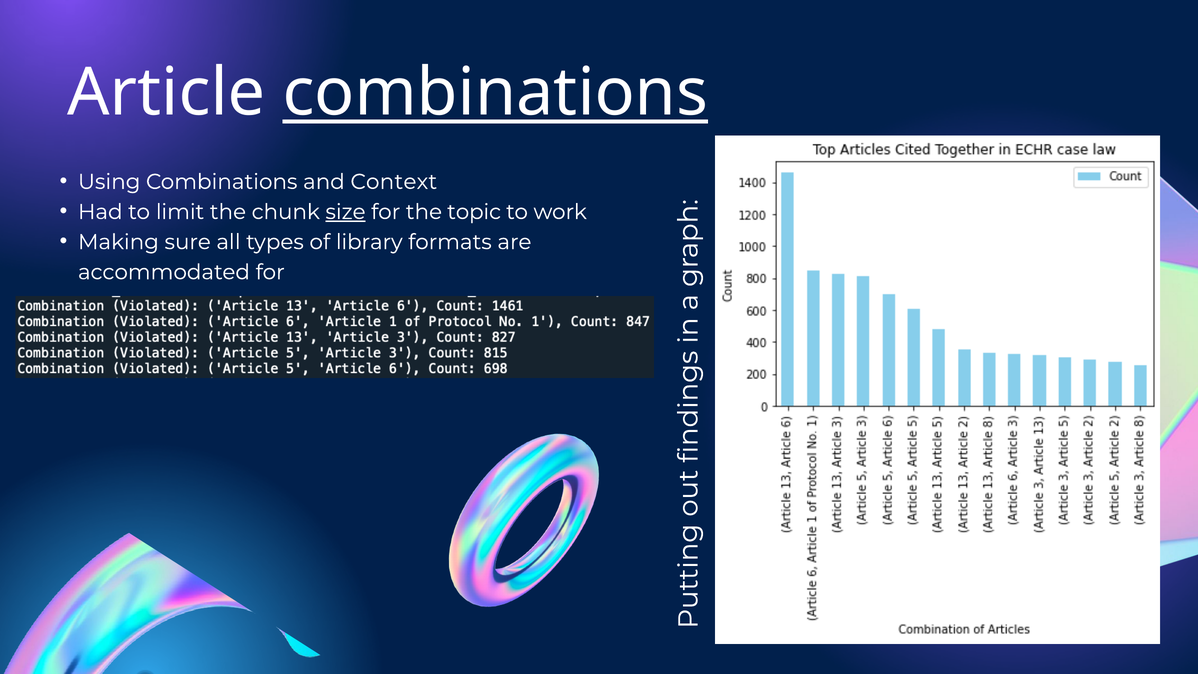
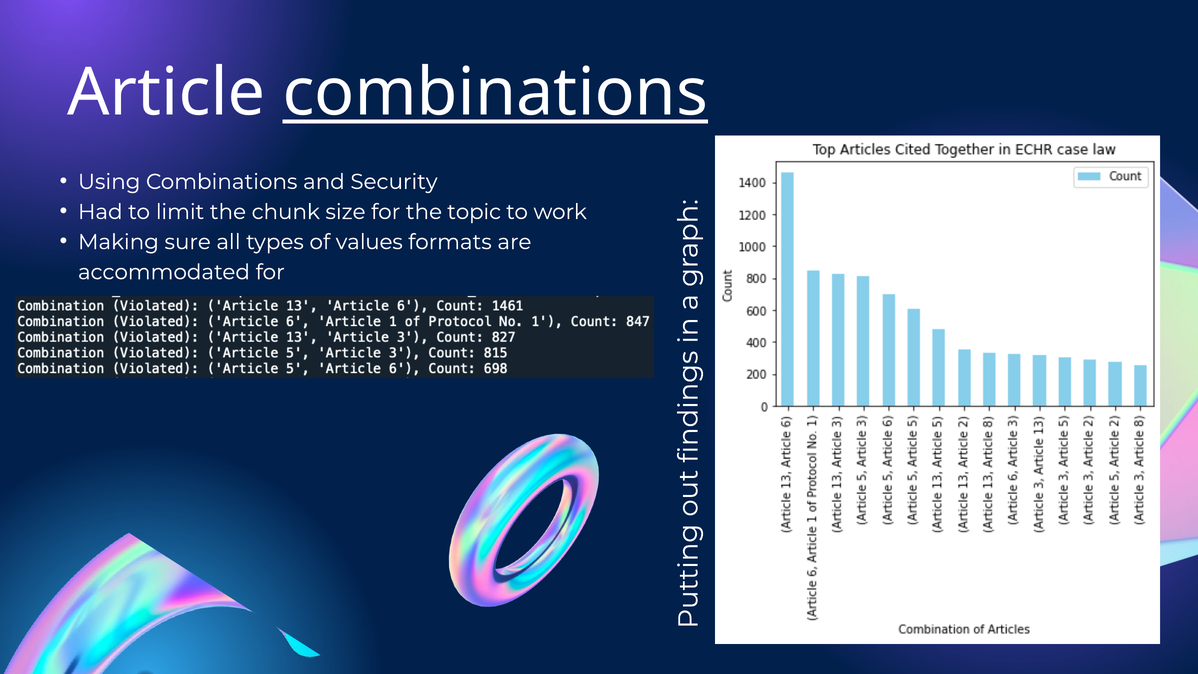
Context: Context -> Security
size underline: present -> none
library: library -> values
